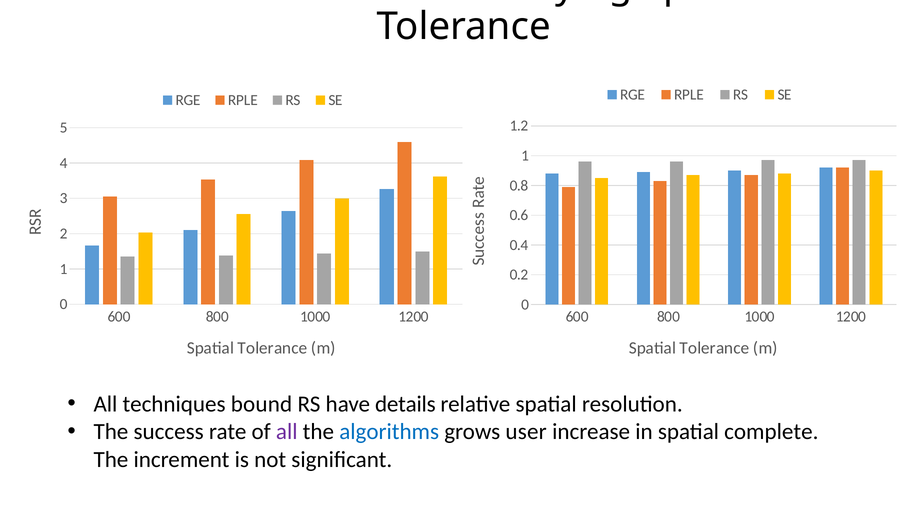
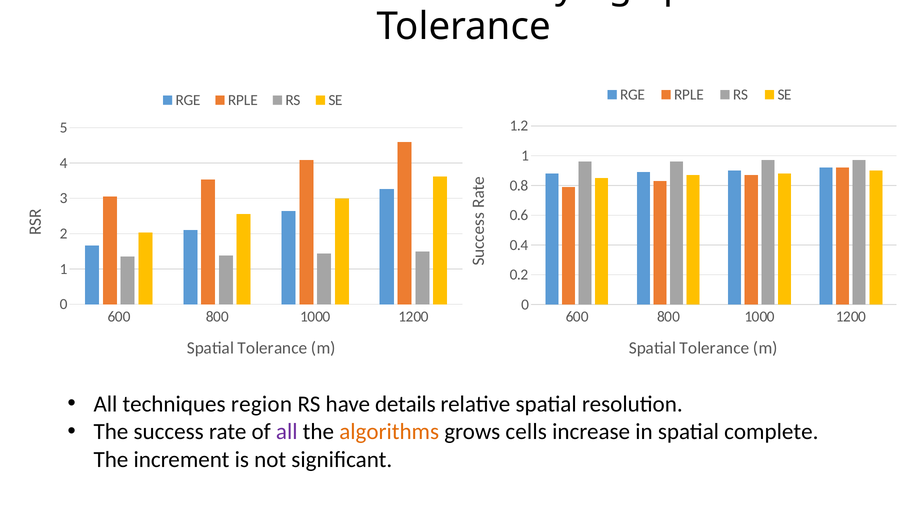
bound: bound -> region
algorithms colour: blue -> orange
user: user -> cells
